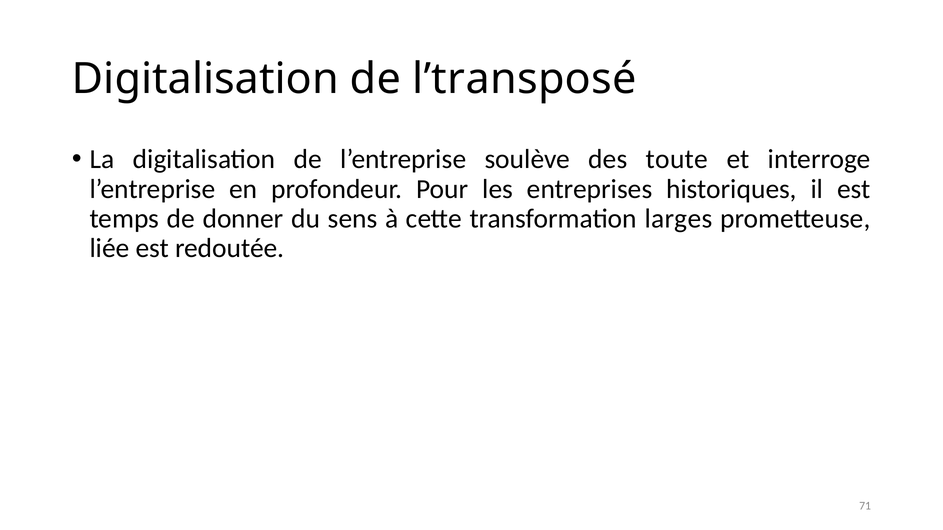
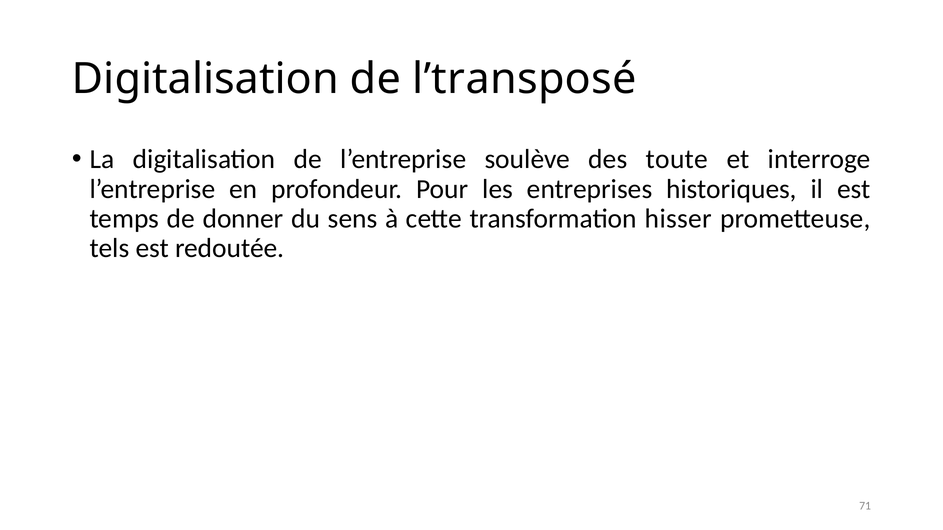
larges: larges -> hisser
liée: liée -> tels
